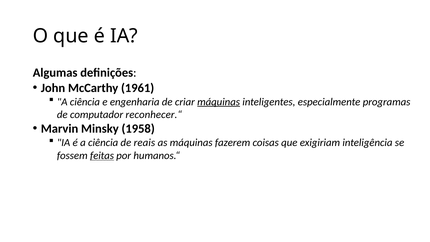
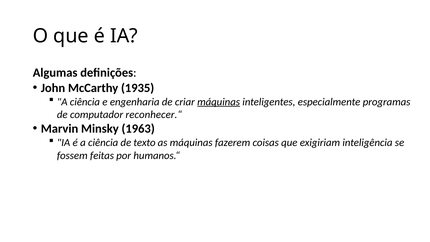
1961: 1961 -> 1935
1958: 1958 -> 1963
reais: reais -> texto
feitas underline: present -> none
